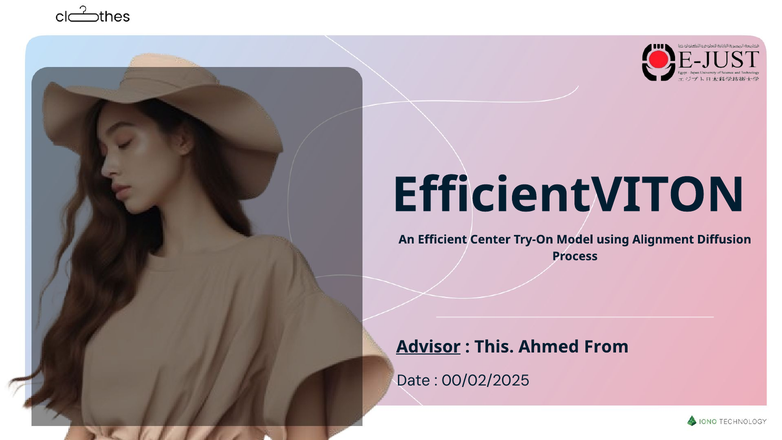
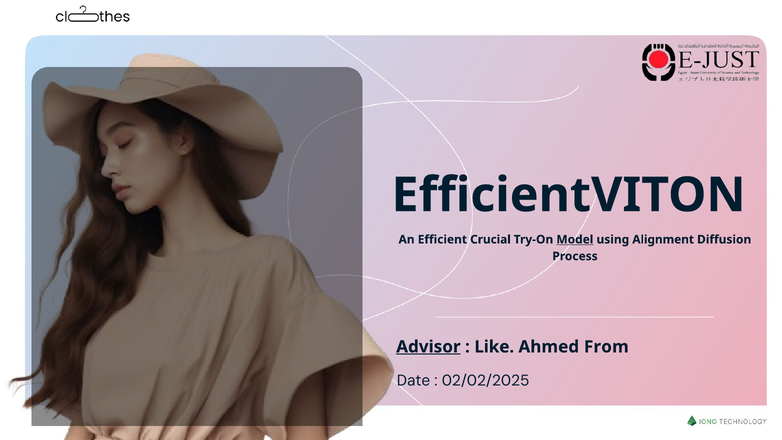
Center: Center -> Crucial
Model underline: none -> present
This: This -> Like
00/02/2025: 00/02/2025 -> 02/02/2025
